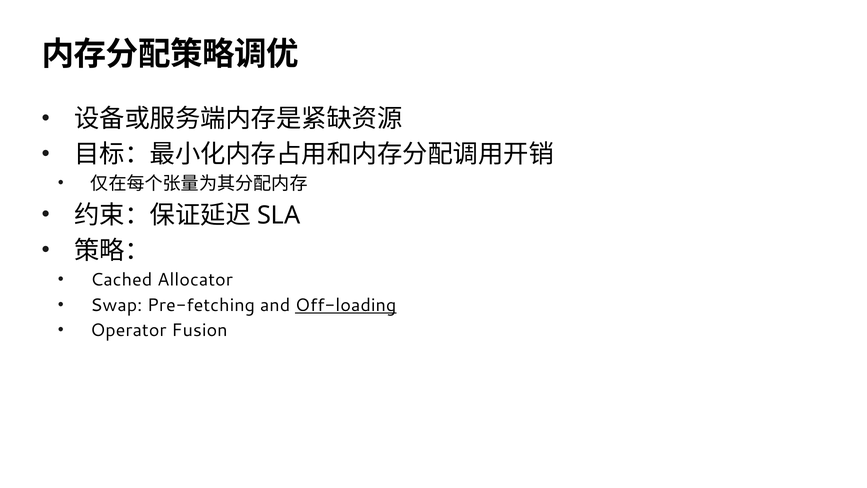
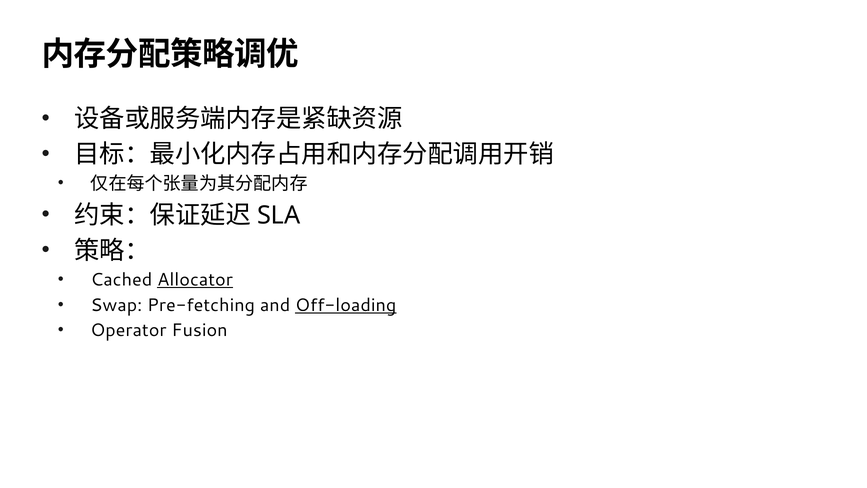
Allocator underline: none -> present
